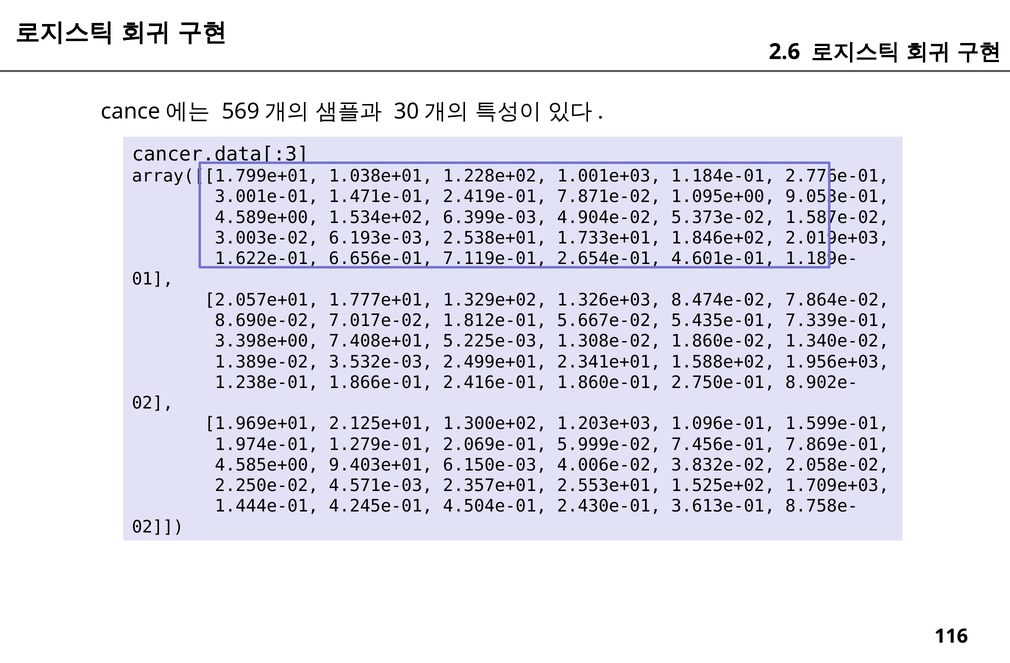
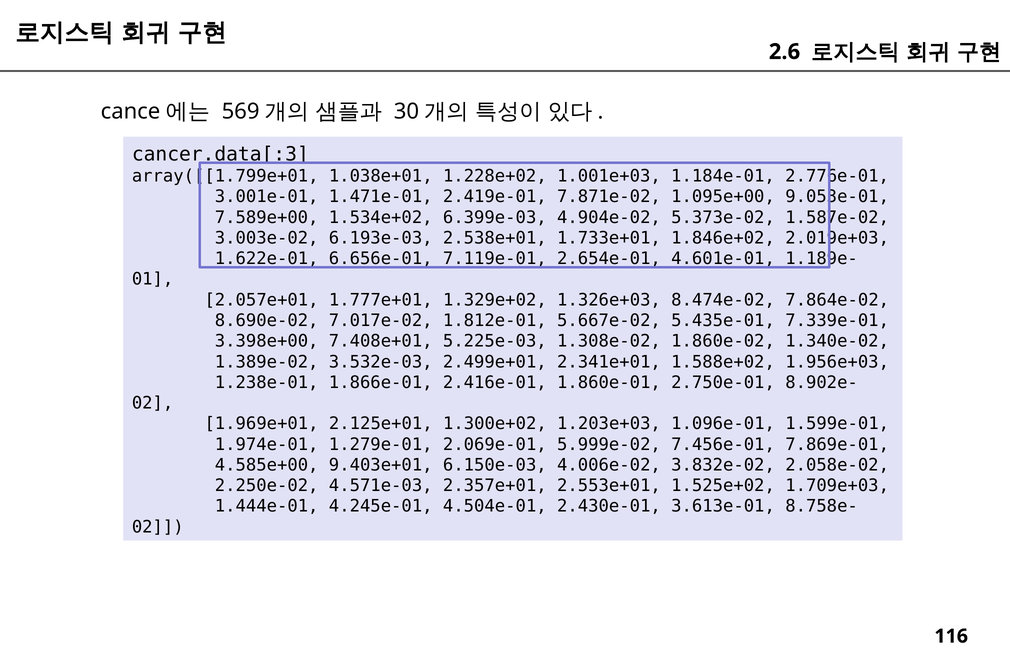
4.589e+00: 4.589e+00 -> 7.589e+00
